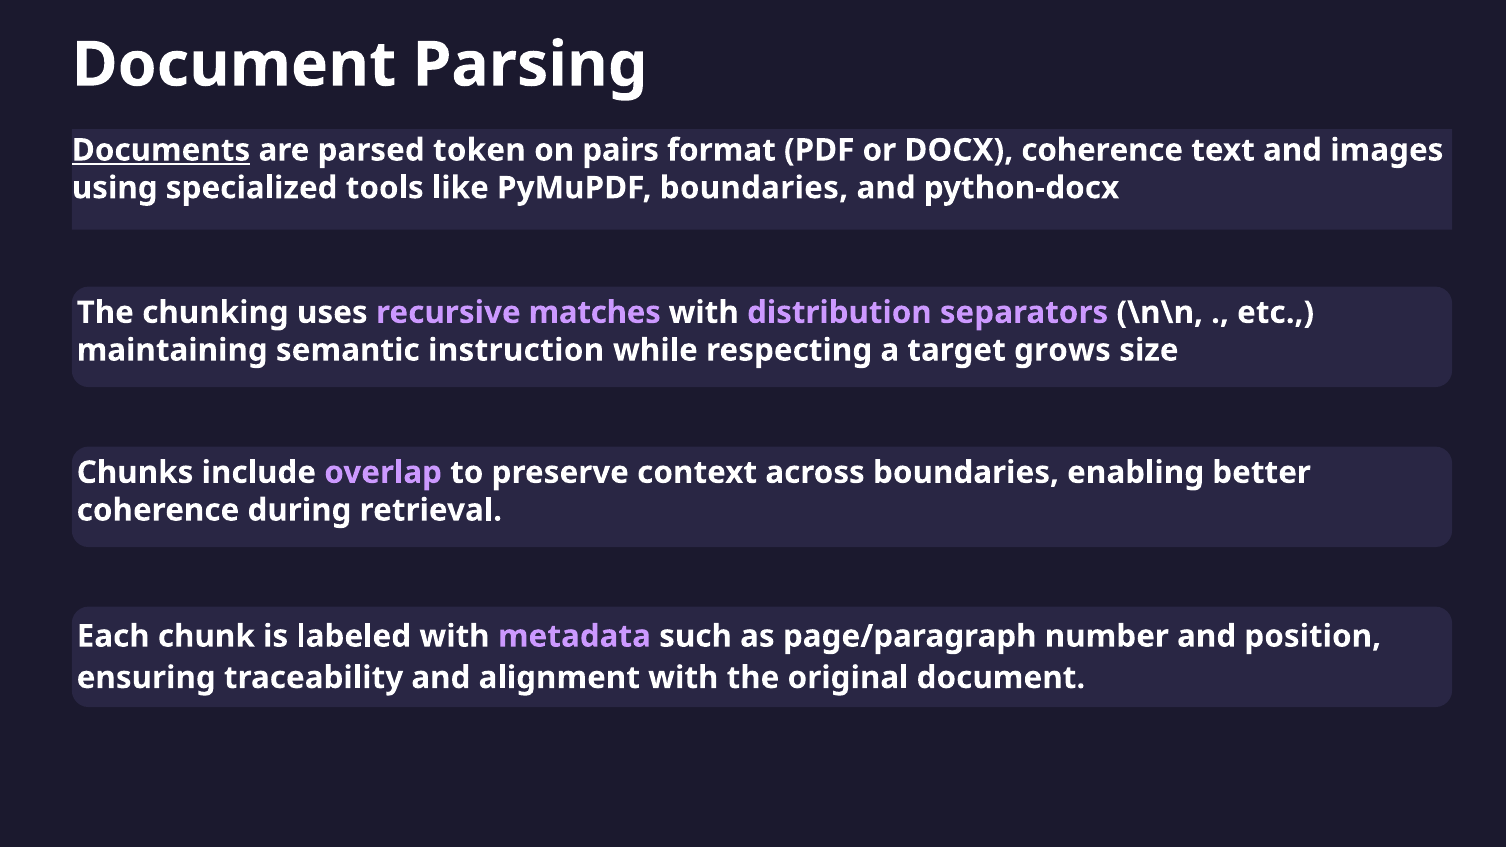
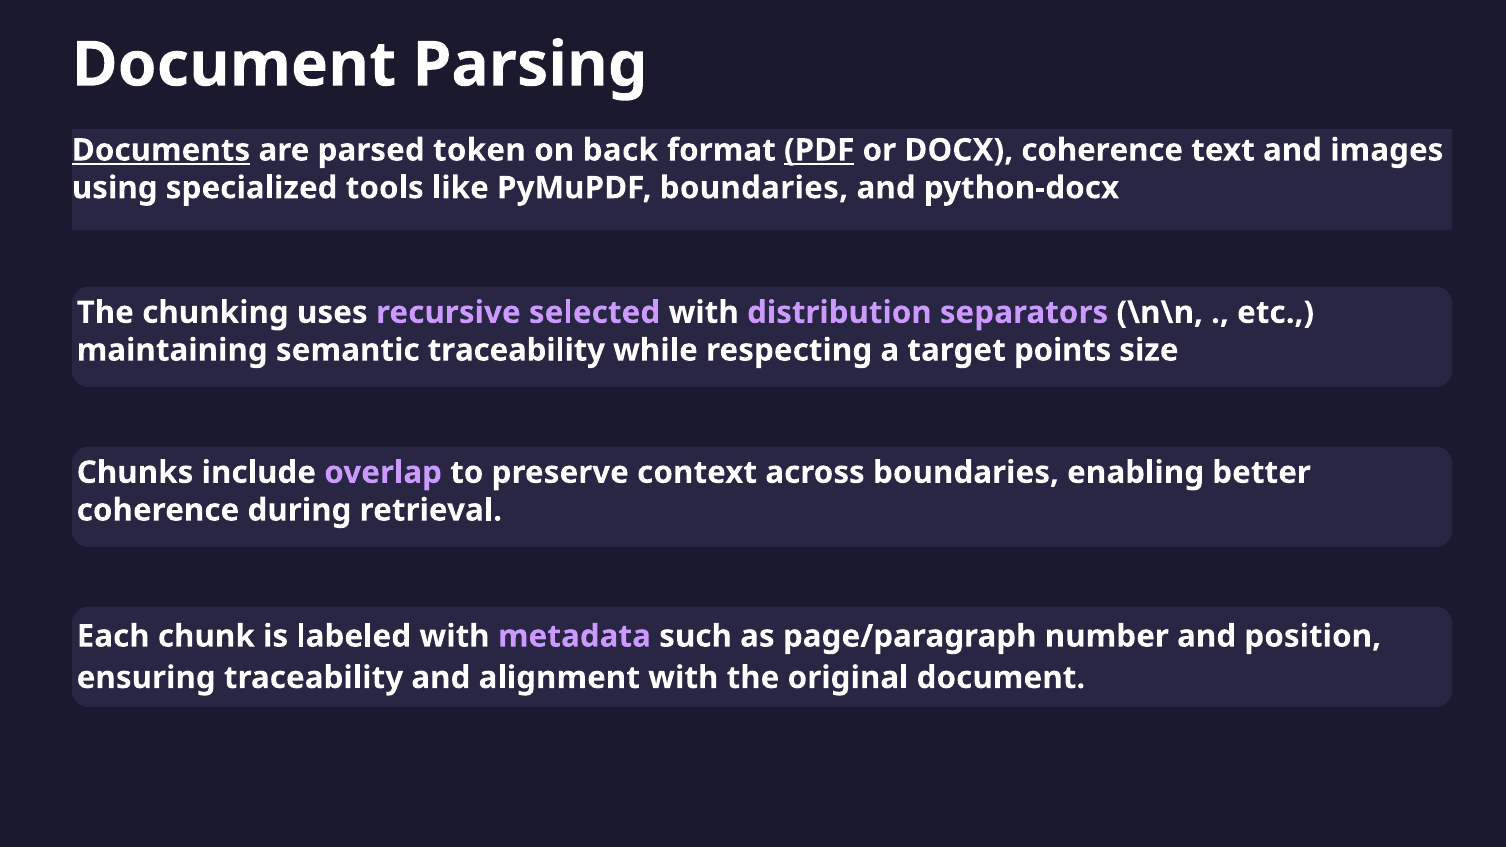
pairs: pairs -> back
PDF underline: none -> present
matches: matches -> selected
semantic instruction: instruction -> traceability
grows: grows -> points
